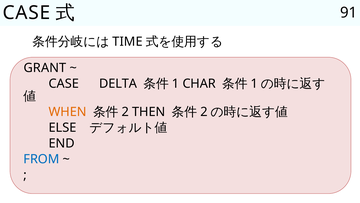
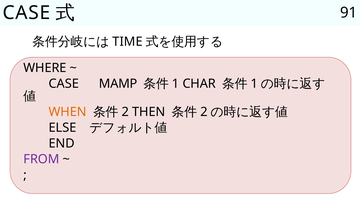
GRANT: GRANT -> WHERE
DELTA: DELTA -> MAMP
FROM colour: blue -> purple
